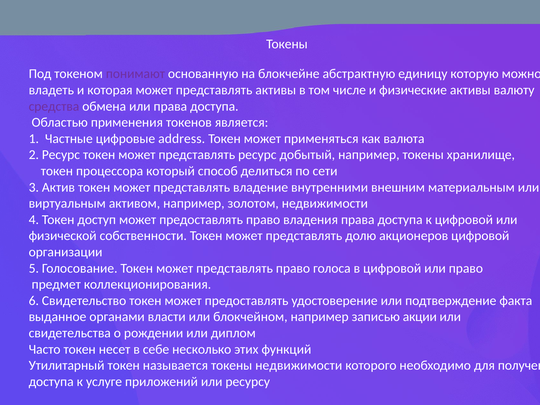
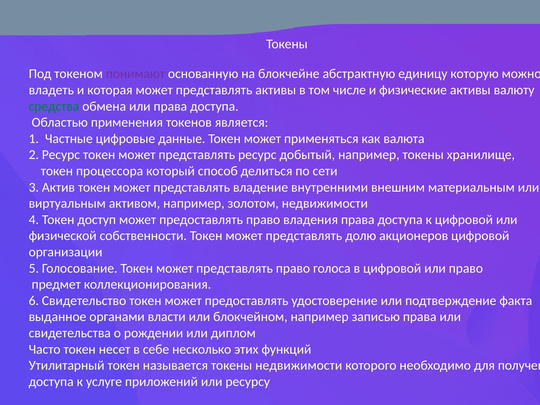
средства colour: purple -> green
address: address -> данные
записью акции: акции -> права
